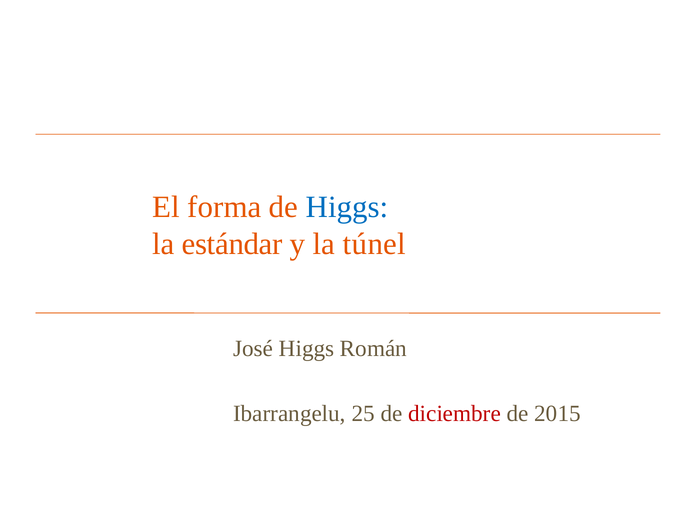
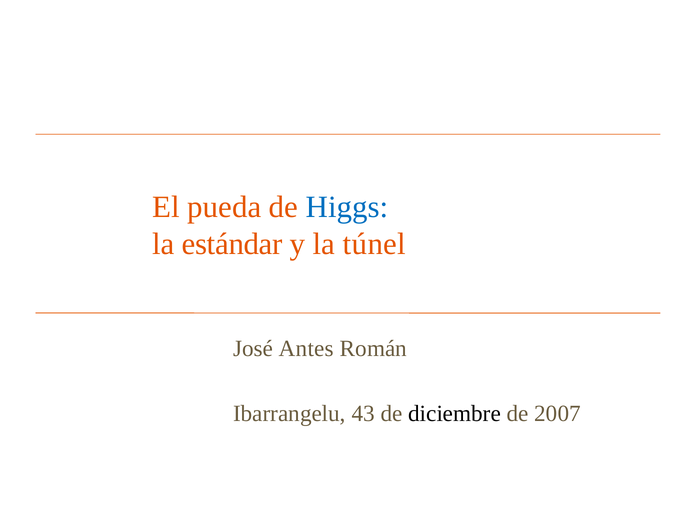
forma: forma -> pueda
José Higgs: Higgs -> Antes
25: 25 -> 43
diciembre colour: red -> black
2015: 2015 -> 2007
